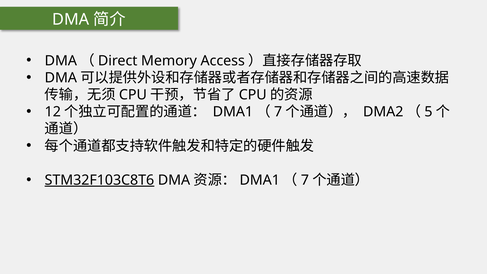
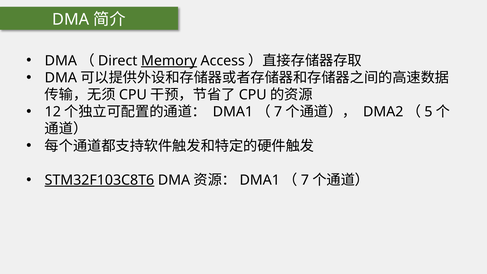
Memory underline: none -> present
